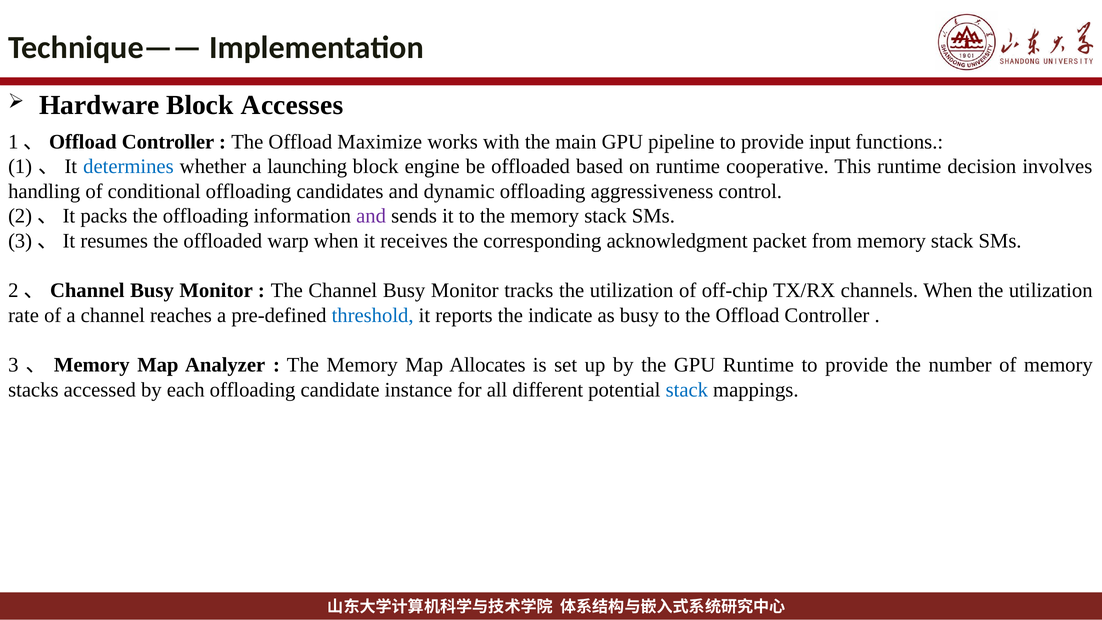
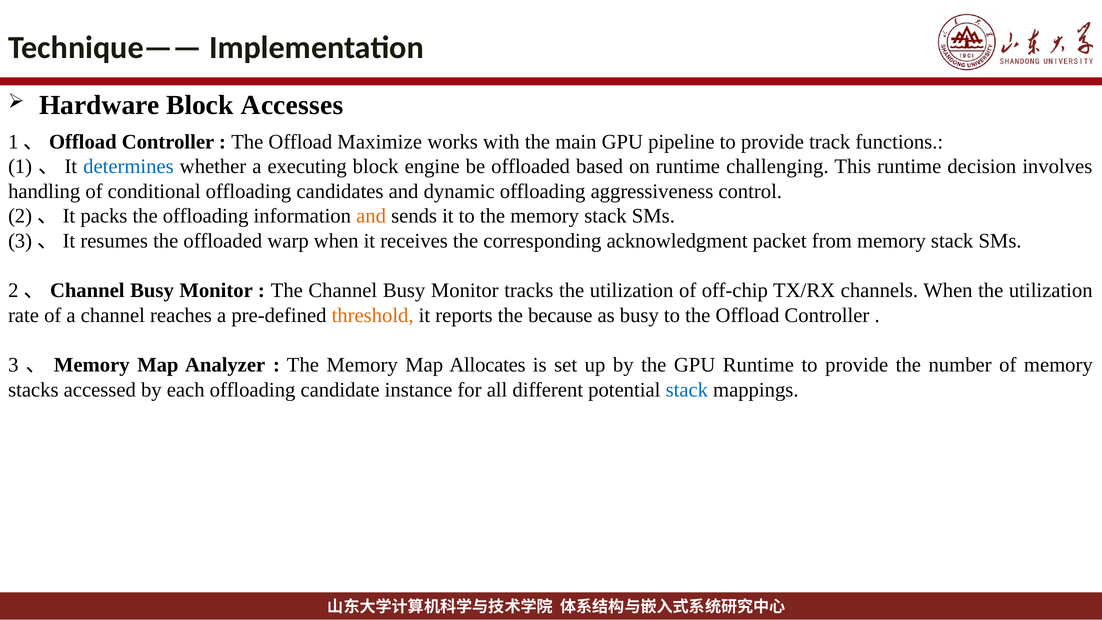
input: input -> track
launching: launching -> executing
cooperative: cooperative -> challenging
and at (371, 216) colour: purple -> orange
threshold colour: blue -> orange
indicate: indicate -> because
